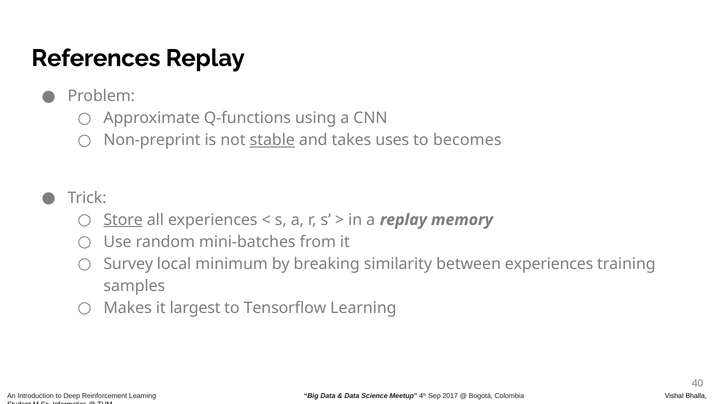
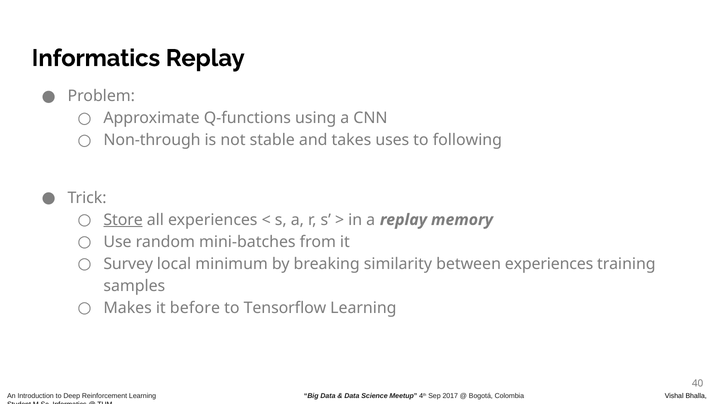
References at (96, 58): References -> Informatics
Non-preprint: Non-preprint -> Non-through
stable underline: present -> none
becomes: becomes -> following
largest: largest -> before
